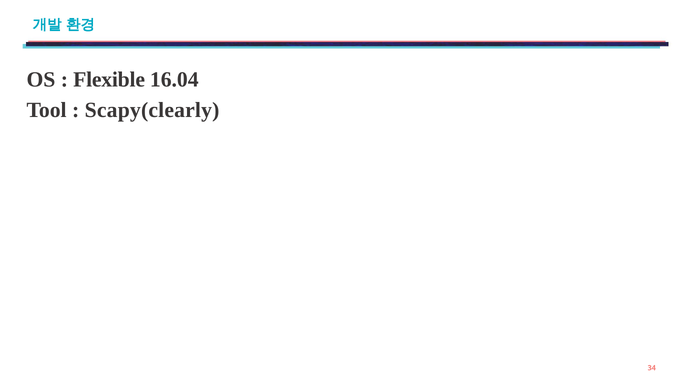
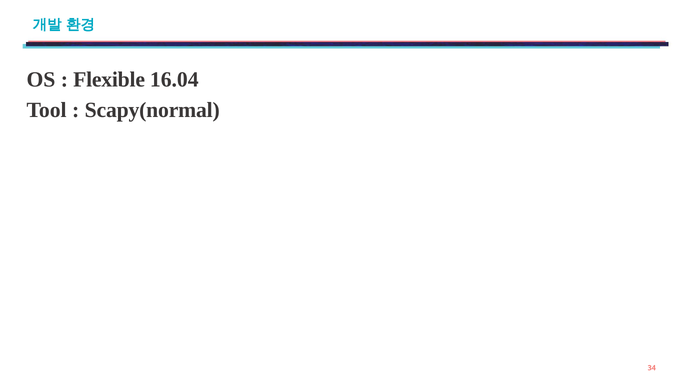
Scapy(clearly: Scapy(clearly -> Scapy(normal
